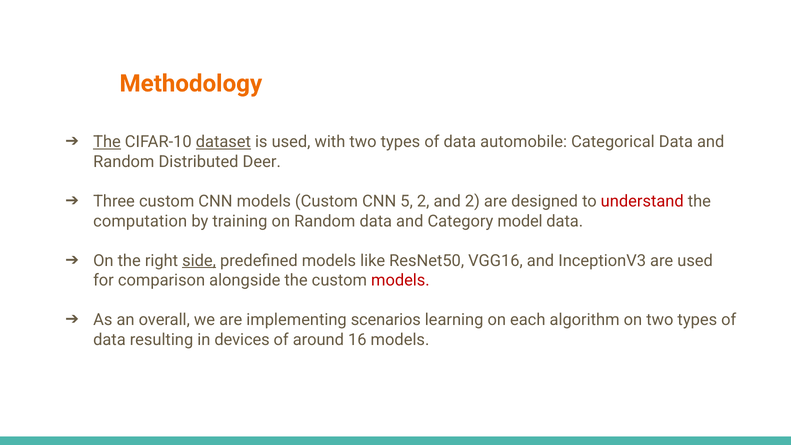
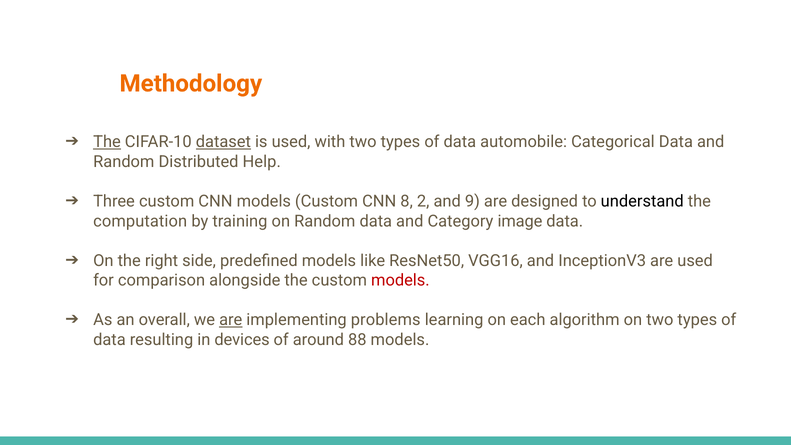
Deer: Deer -> Help
5: 5 -> 8
and 2: 2 -> 9
understand colour: red -> black
model: model -> image
side underline: present -> none
are at (231, 320) underline: none -> present
scenarios: scenarios -> problems
16: 16 -> 88
